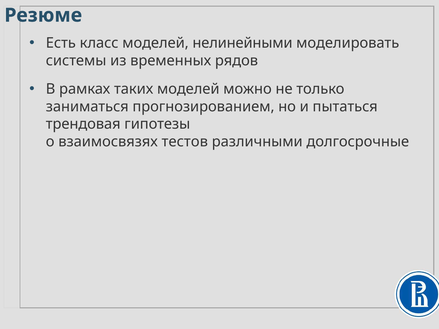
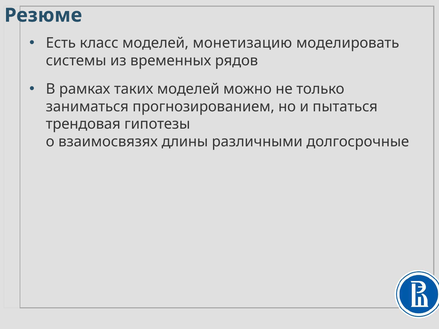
нелинейными: нелинейными -> монетизацию
тестов: тестов -> длины
